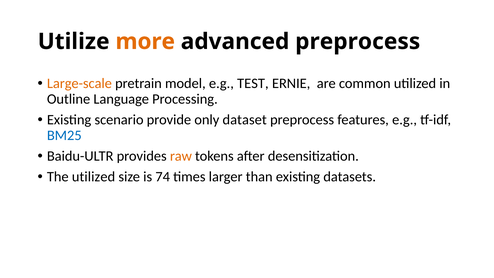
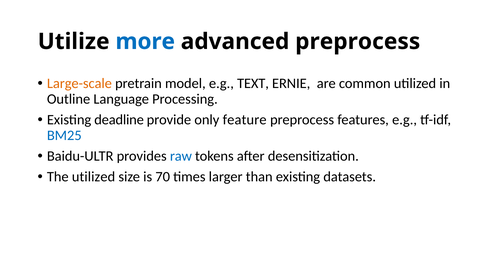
more colour: orange -> blue
TEST: TEST -> TEXT
scenario: scenario -> deadline
dataset: dataset -> feature
raw colour: orange -> blue
74: 74 -> 70
